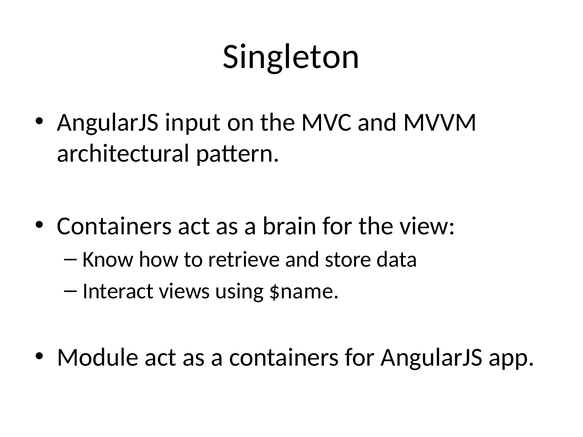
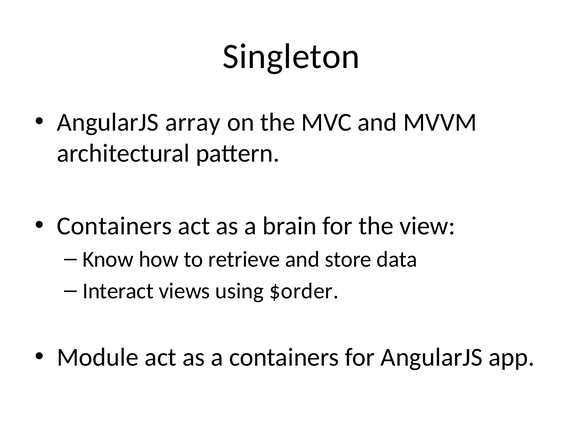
input: input -> array
$name: $name -> $order
